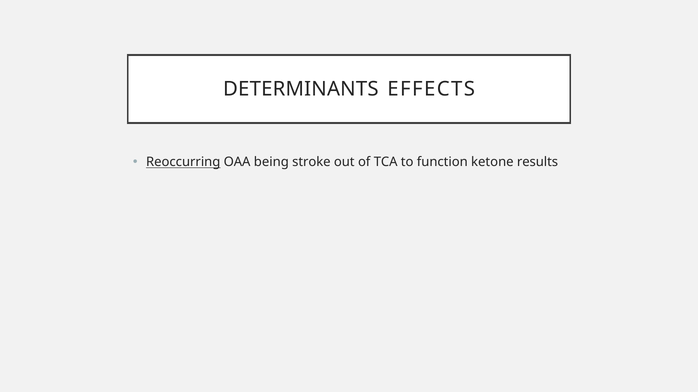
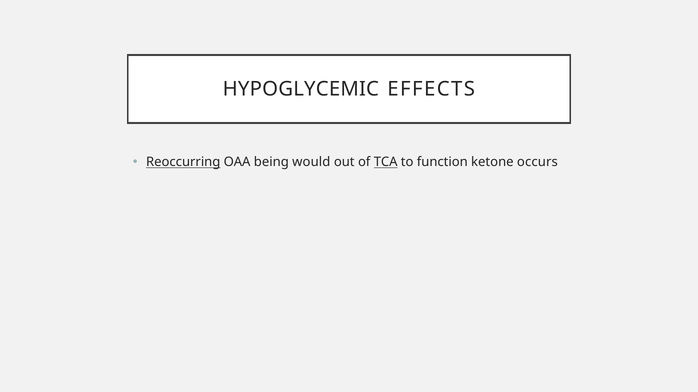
DETERMINANTS: DETERMINANTS -> HYPOGLYCEMIC
stroke: stroke -> would
TCA underline: none -> present
results: results -> occurs
